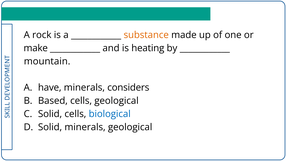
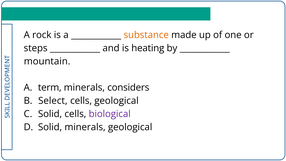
make: make -> steps
have: have -> term
Based: Based -> Select
biological colour: blue -> purple
